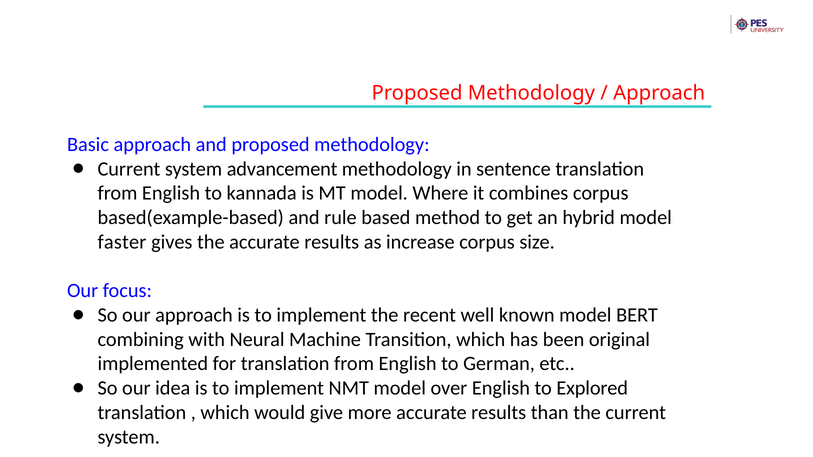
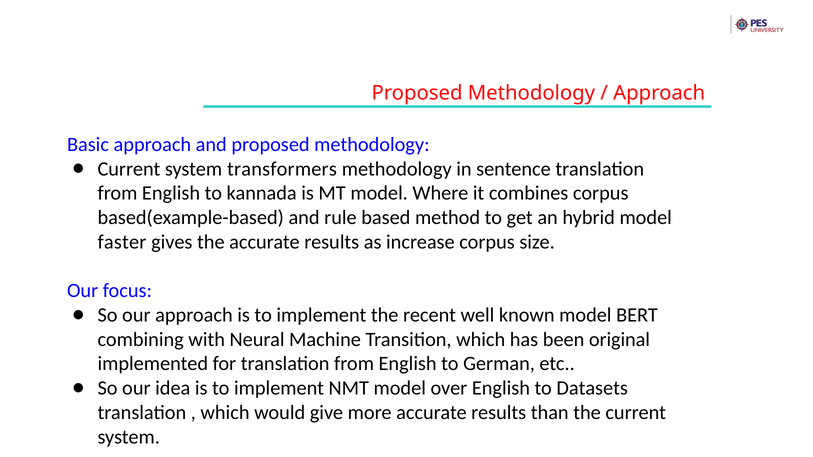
advancement: advancement -> transformers
Explored: Explored -> Datasets
